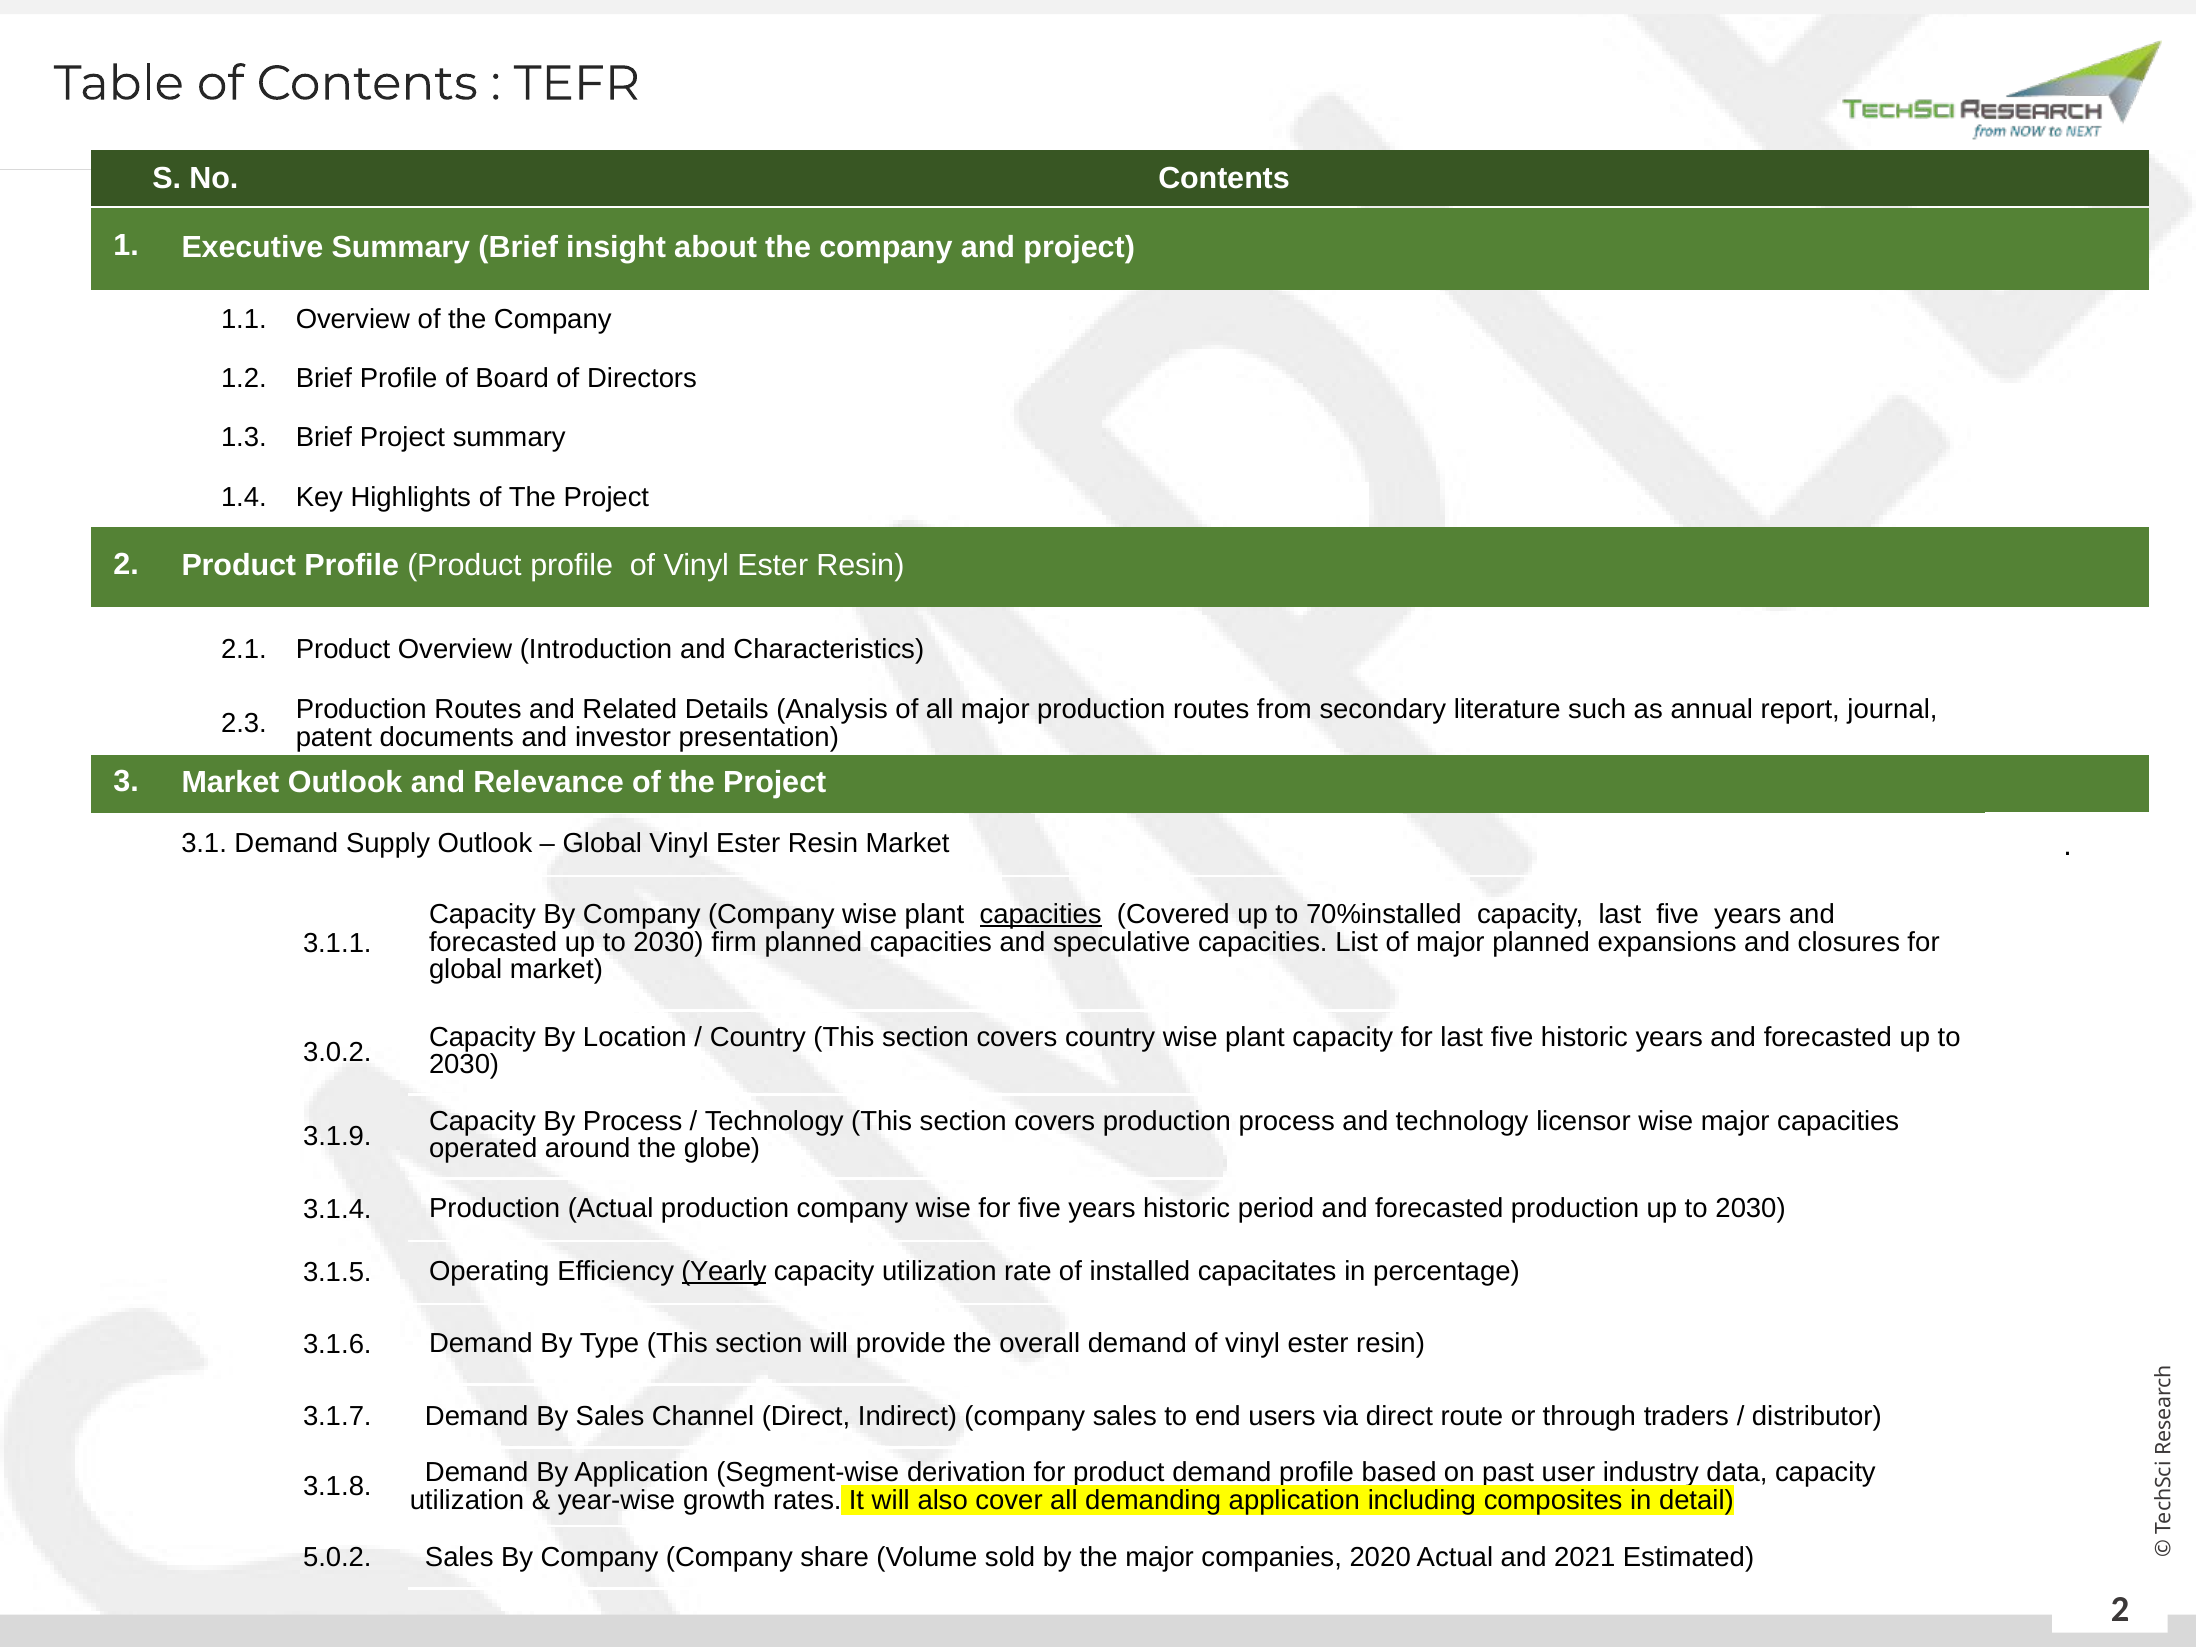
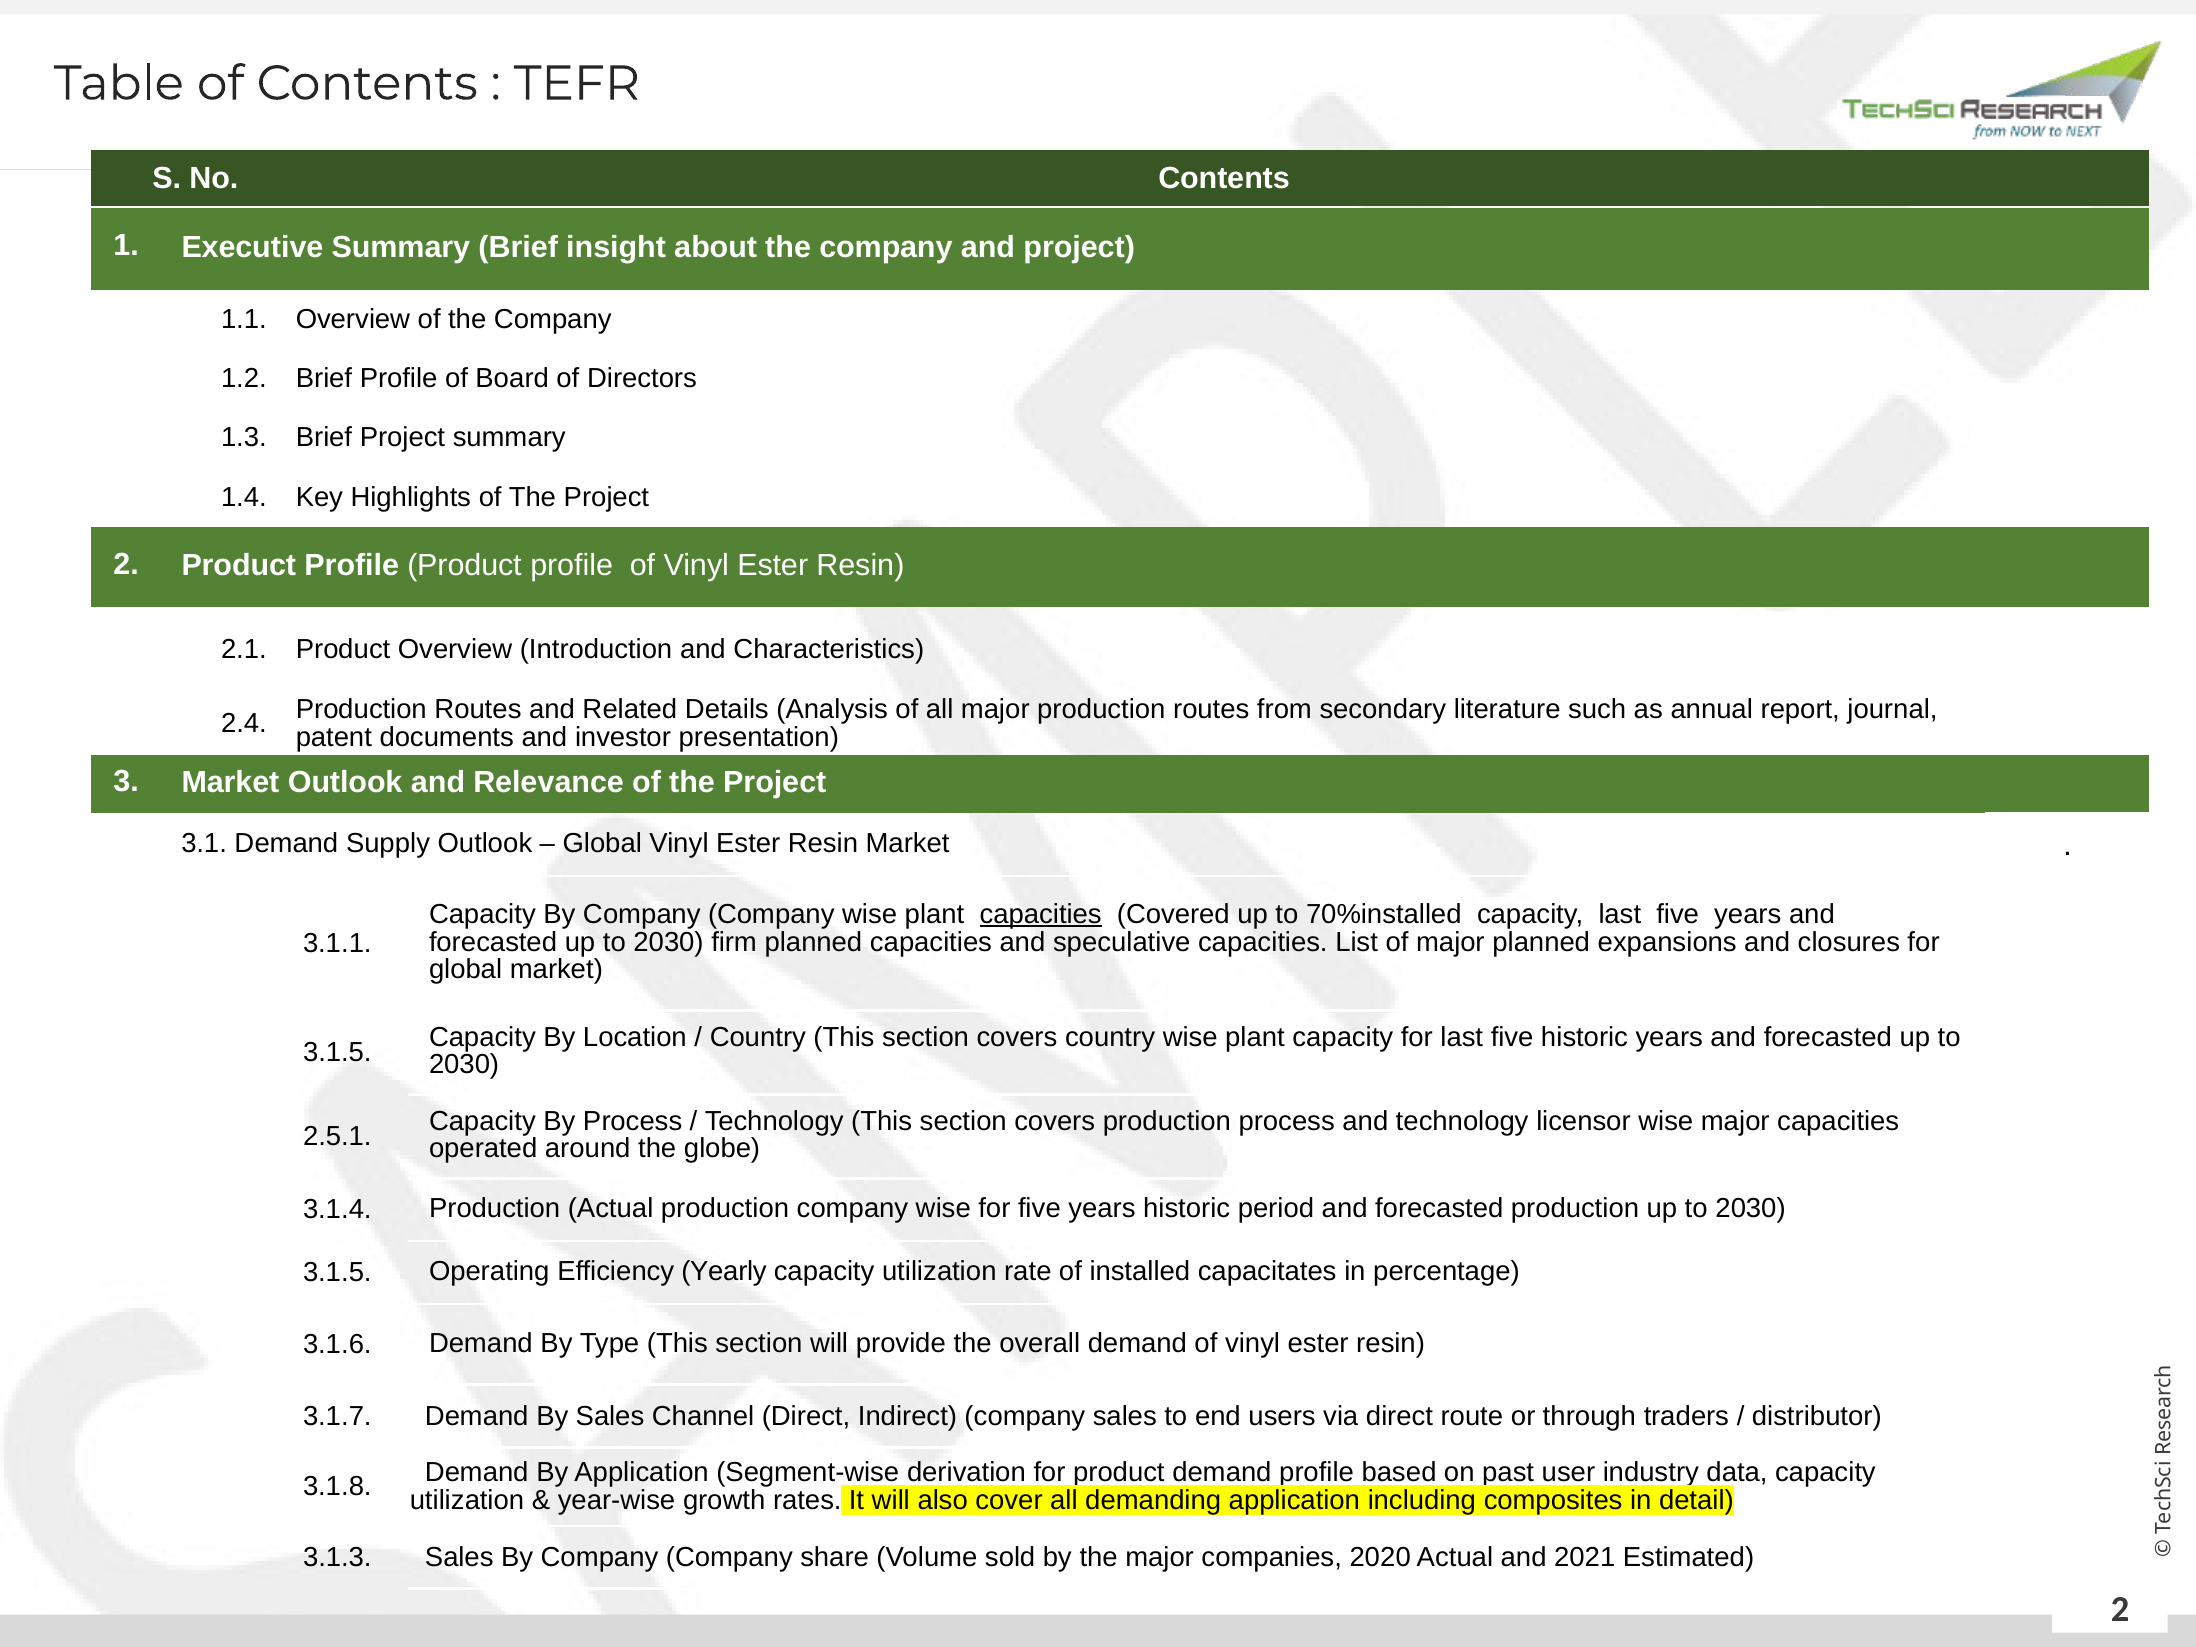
2.3: 2.3 -> 2.4
3.0.2 at (337, 1052): 3.0.2 -> 3.1.5
3.1.9: 3.1.9 -> 2.5.1
Yearly underline: present -> none
5.0.2: 5.0.2 -> 3.1.3
